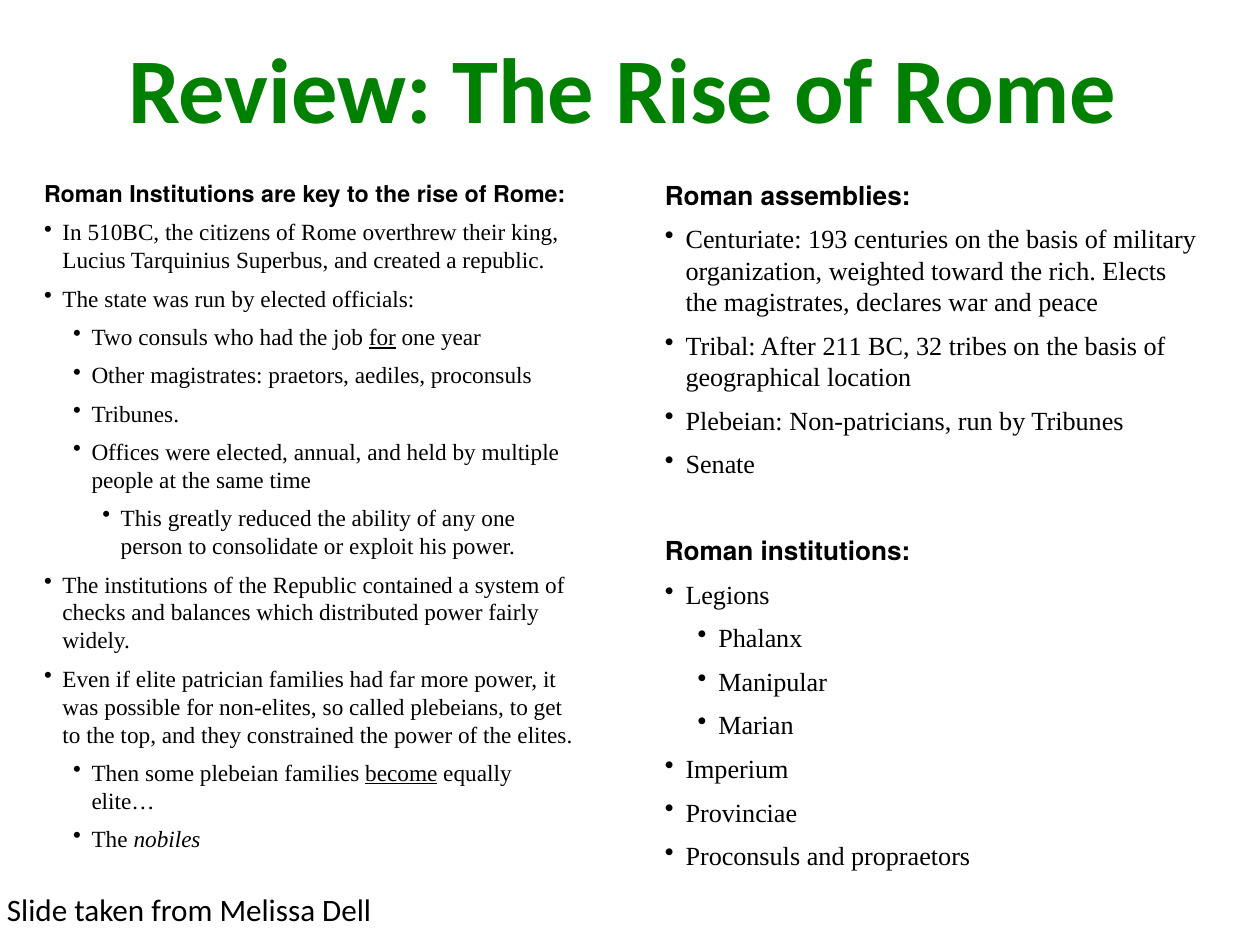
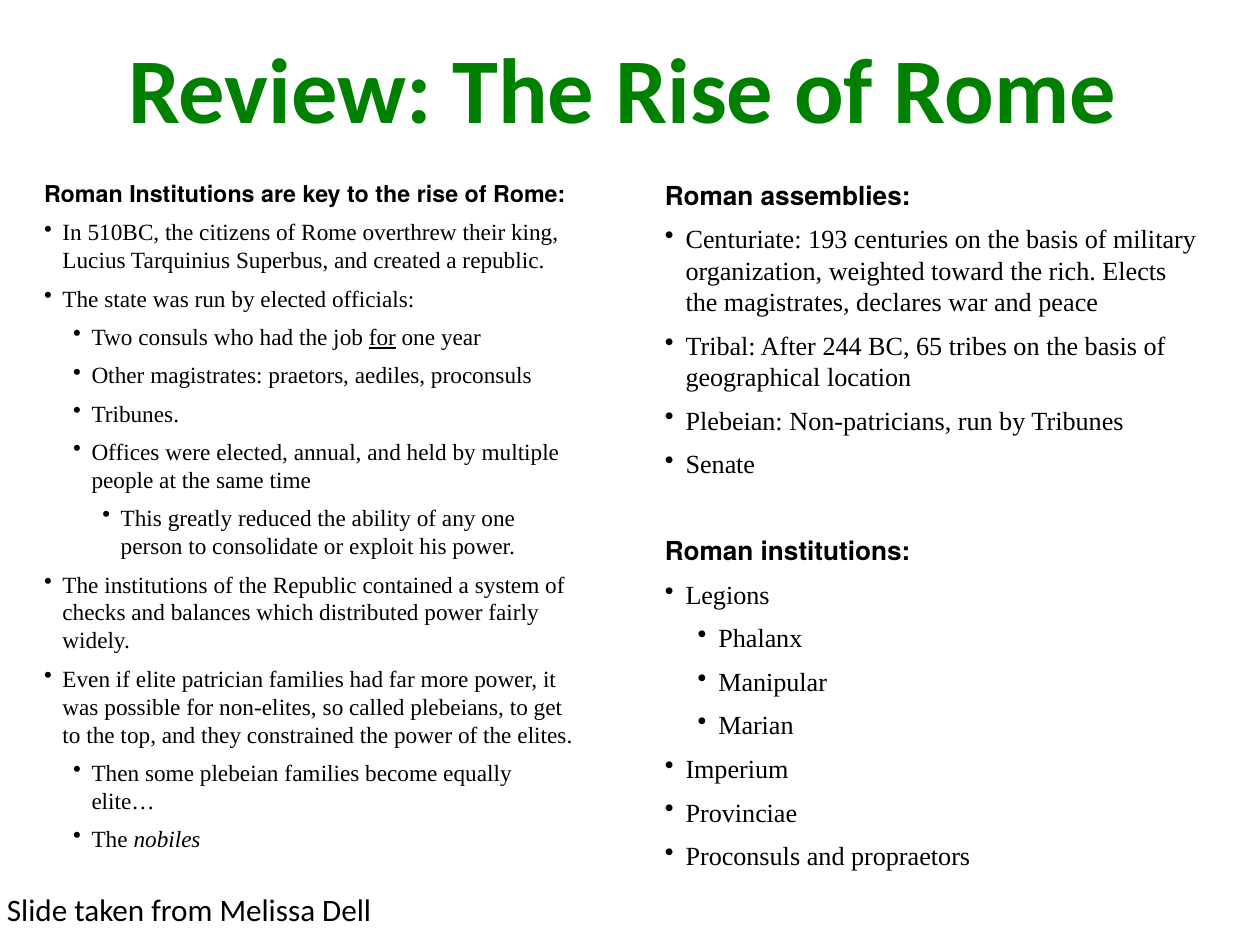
211: 211 -> 244
32: 32 -> 65
become underline: present -> none
